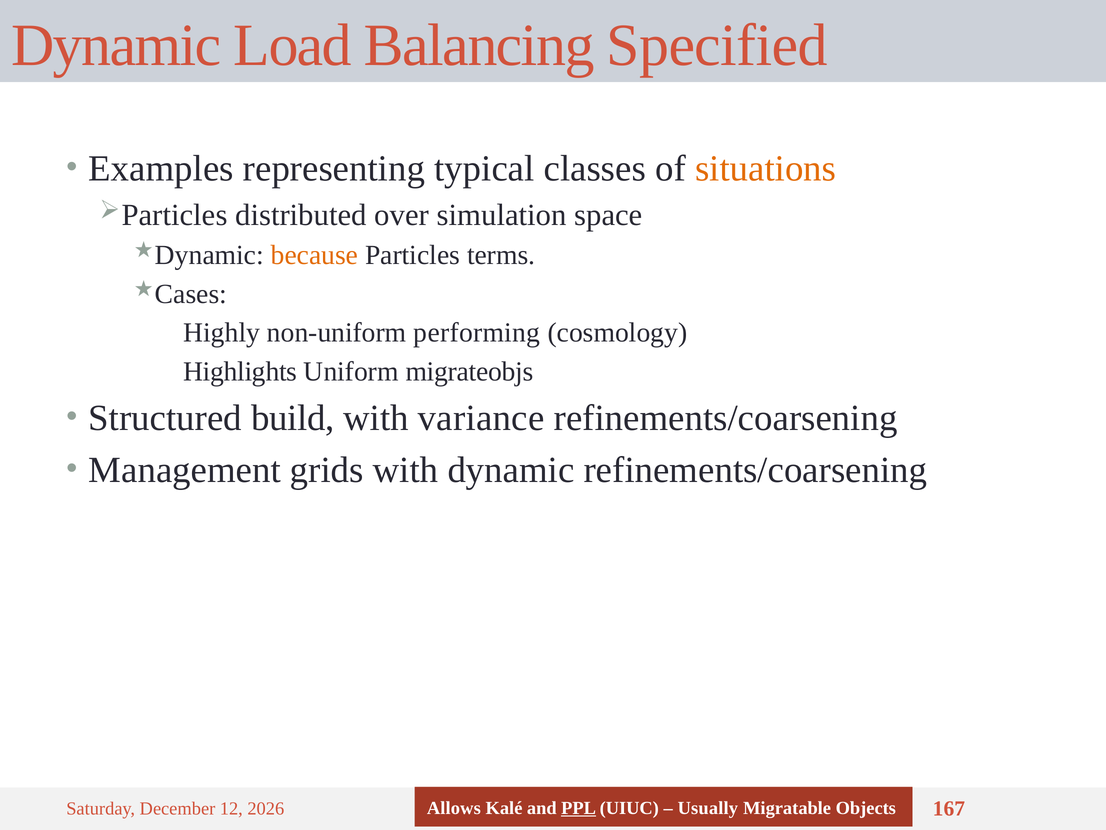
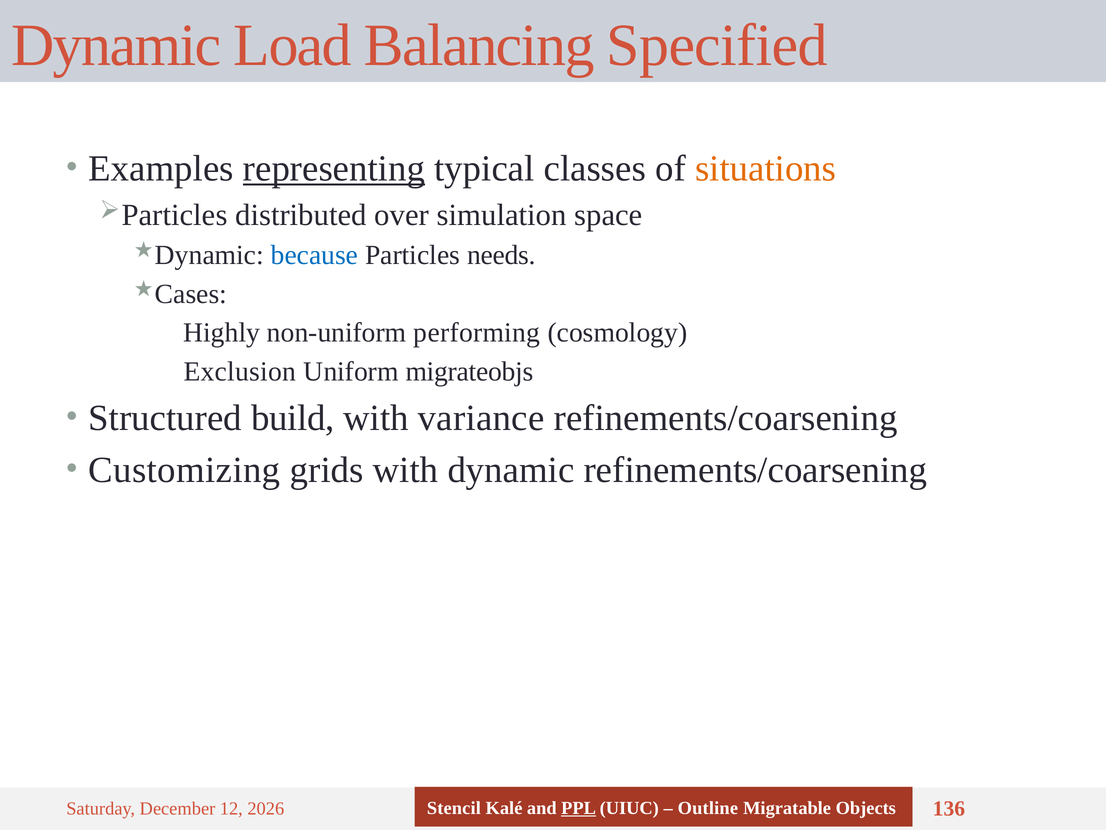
representing underline: none -> present
because colour: orange -> blue
terms: terms -> needs
Highlights: Highlights -> Exclusion
Management: Management -> Customizing
Allows: Allows -> Stencil
Usually: Usually -> Outline
167: 167 -> 136
